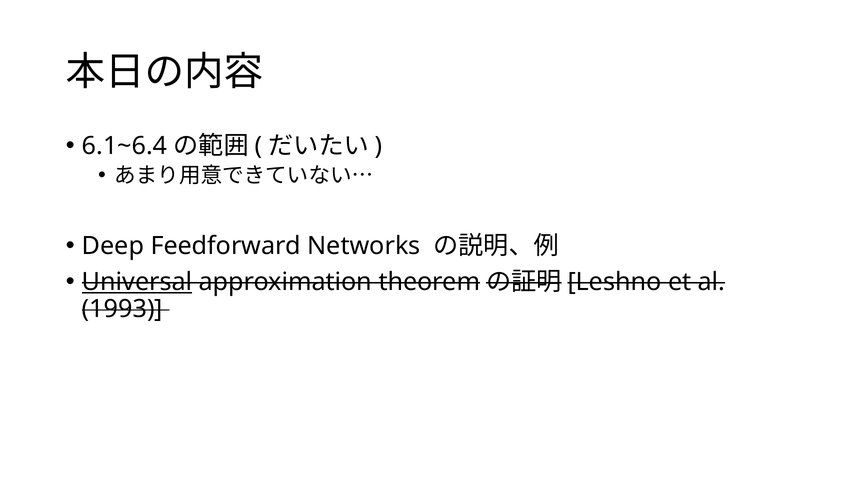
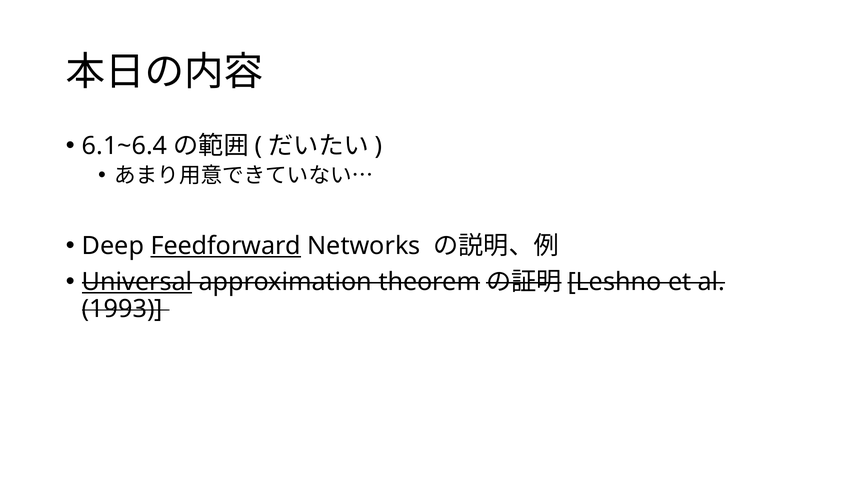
Feedforward underline: none -> present
